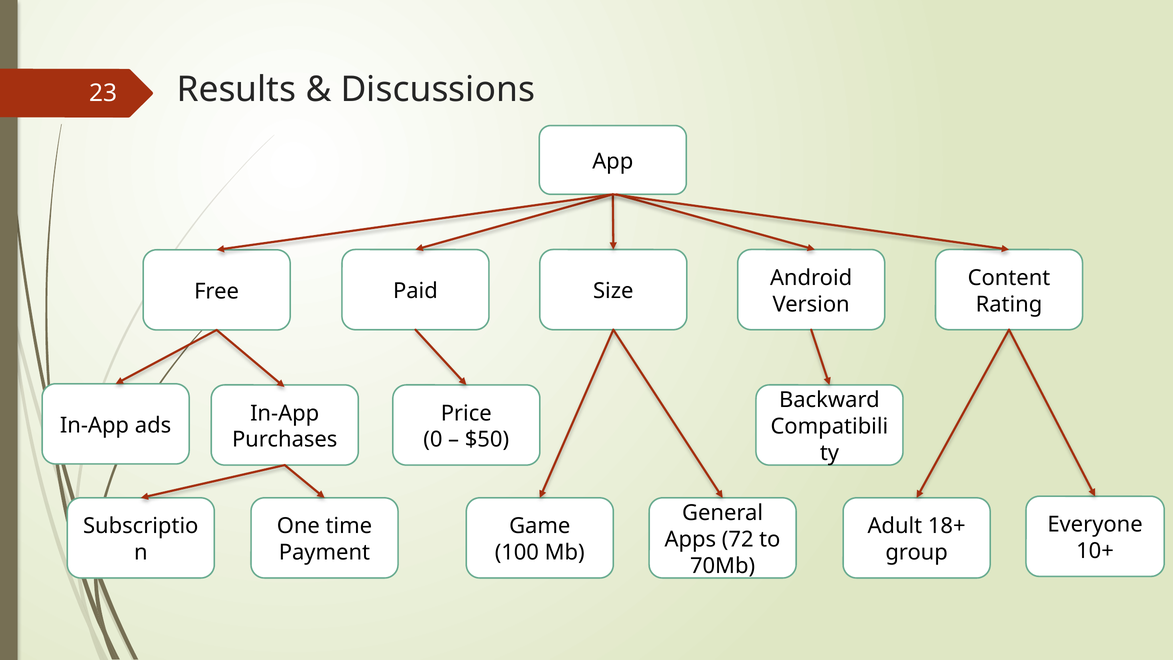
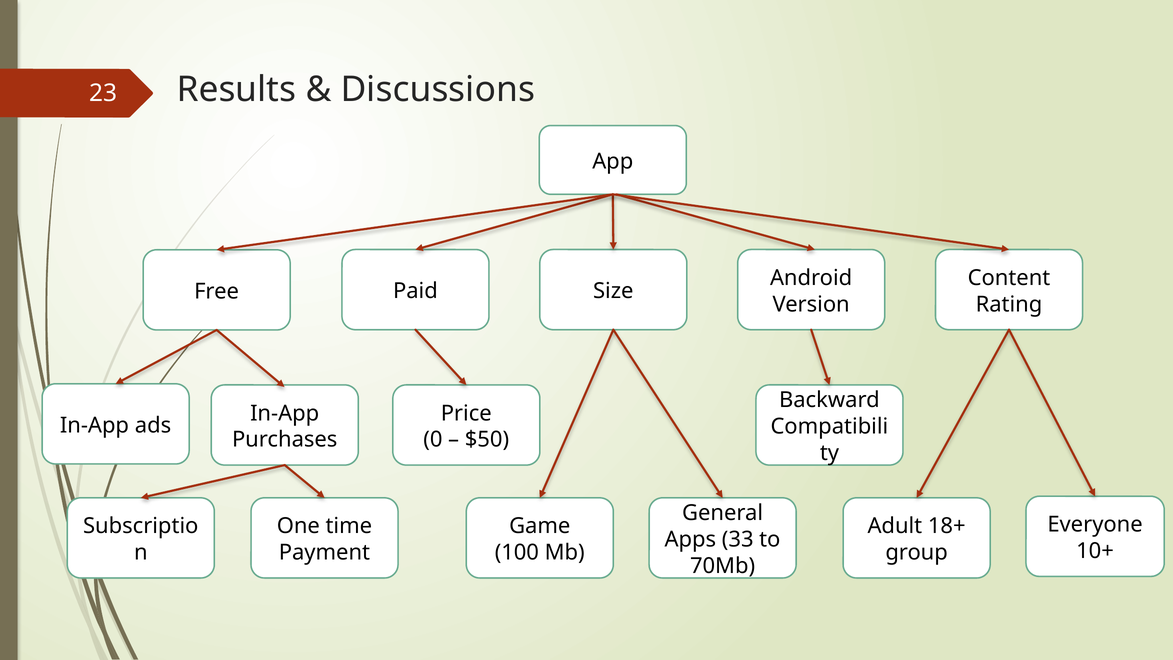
72: 72 -> 33
